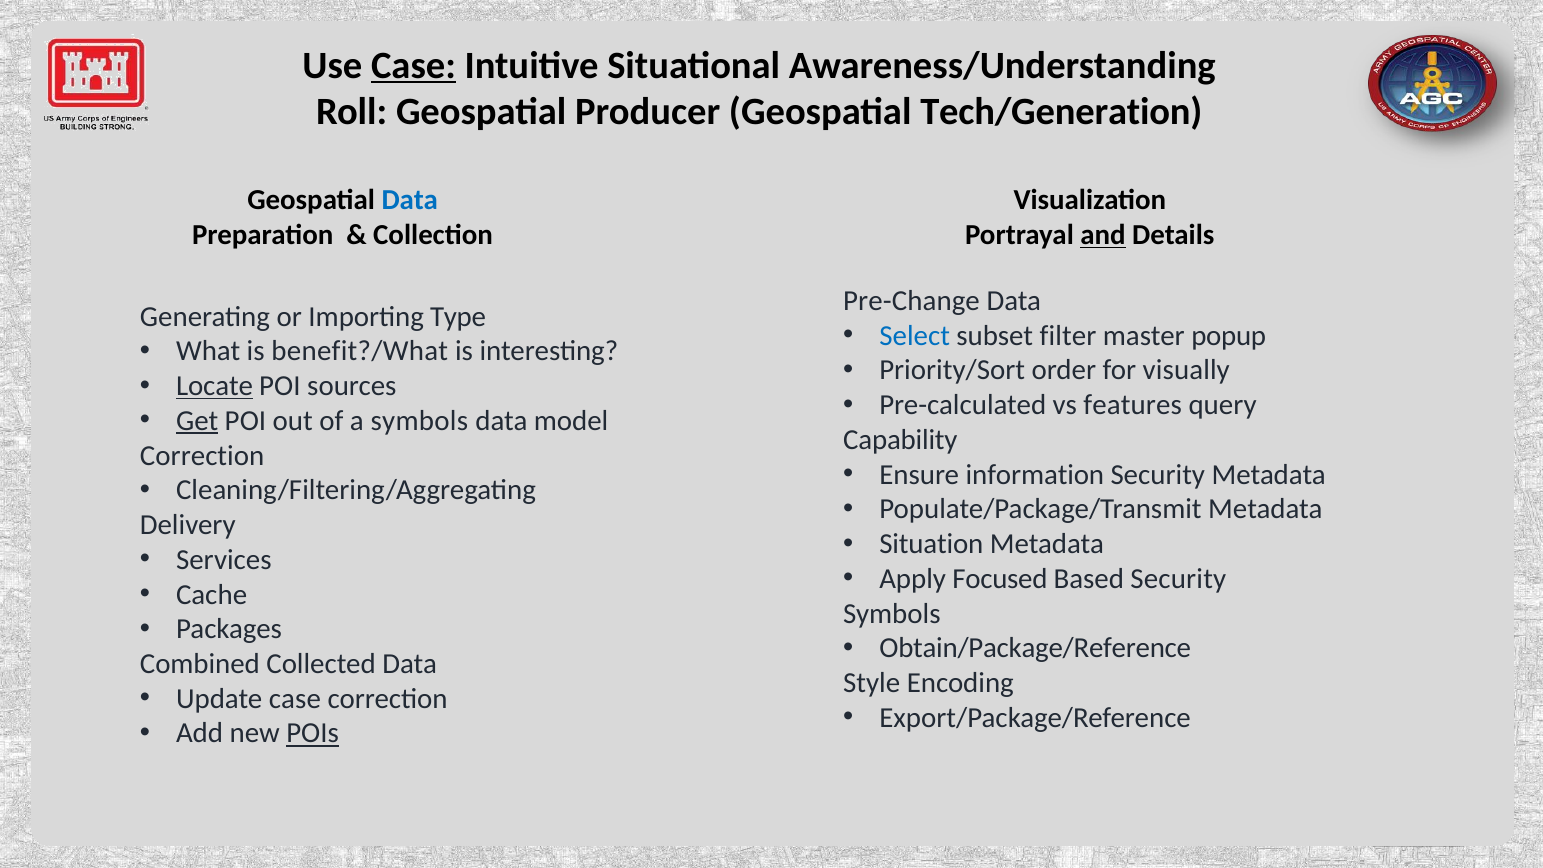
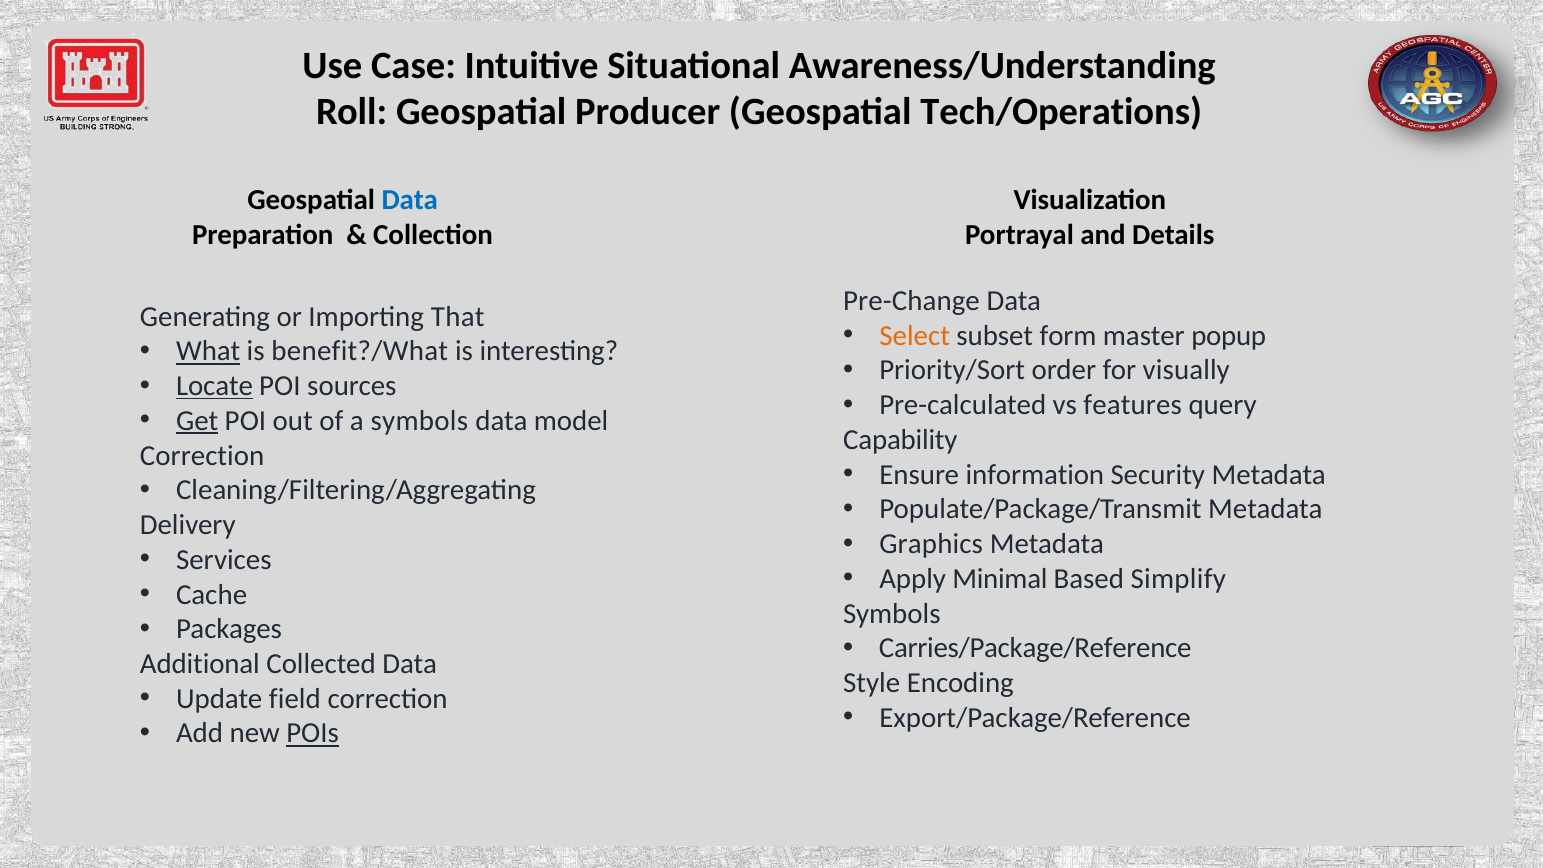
Case at (413, 65) underline: present -> none
Tech/Generation: Tech/Generation -> Tech/Operations
and underline: present -> none
Type: Type -> That
Select colour: blue -> orange
filter: filter -> form
What underline: none -> present
Situation: Situation -> Graphics
Focused: Focused -> Minimal
Based Security: Security -> Simplify
Obtain/Package/Reference: Obtain/Package/Reference -> Carries/Package/Reference
Combined: Combined -> Additional
Update case: case -> field
